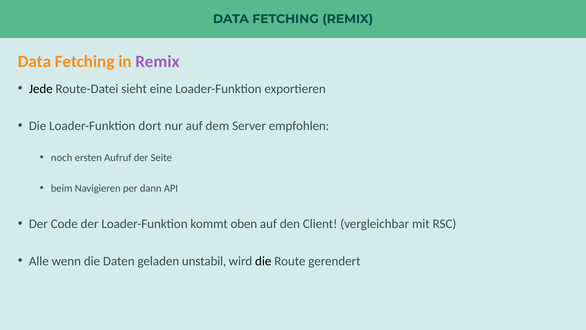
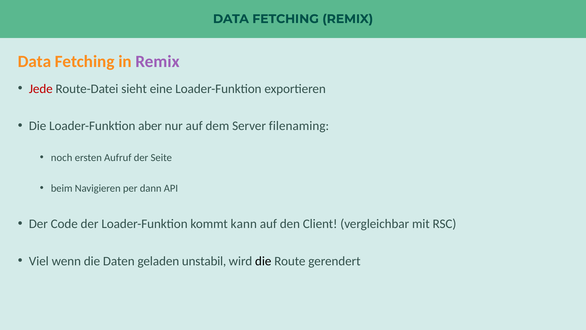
Jede colour: black -> red
dort: dort -> aber
empfohlen: empfohlen -> filenaming
oben: oben -> kann
Alle: Alle -> Viel
